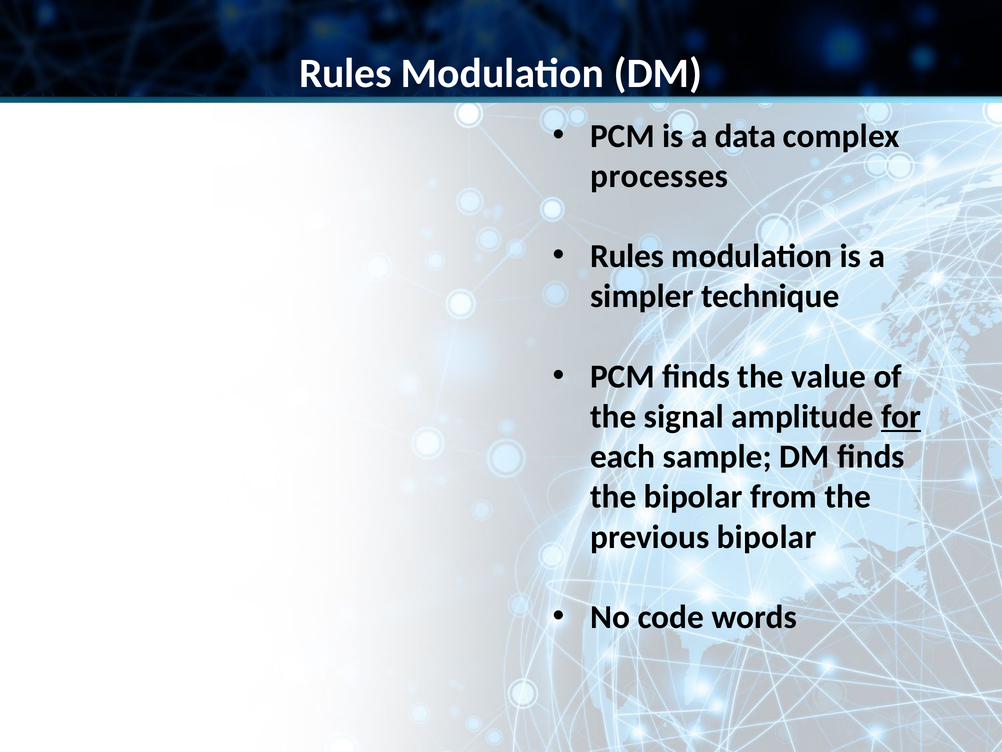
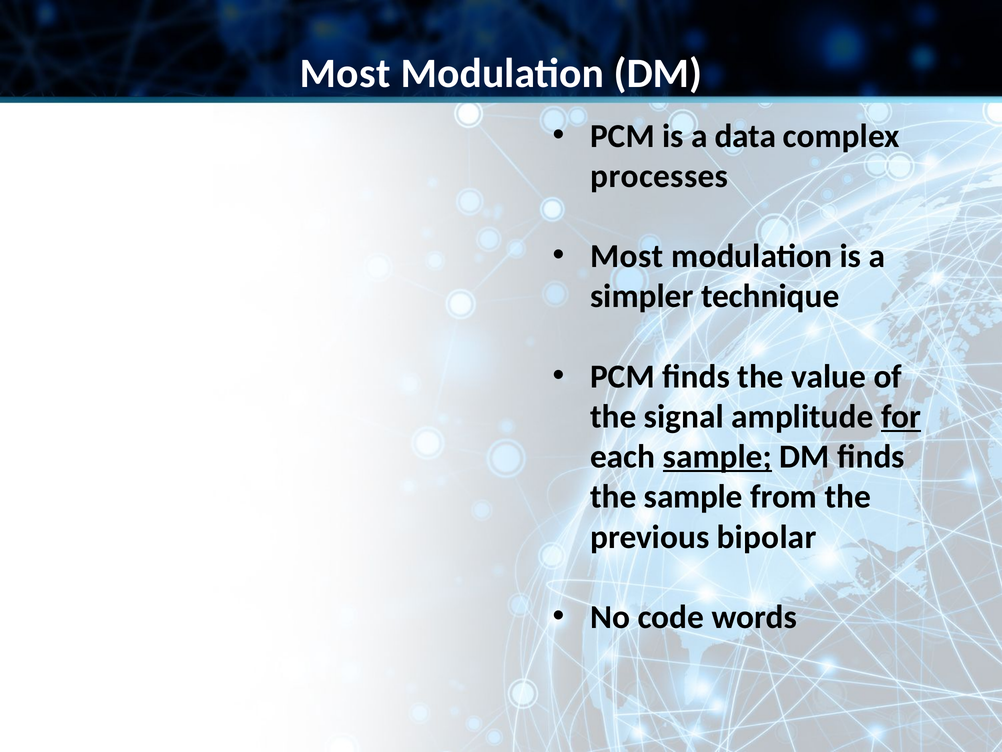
Rules at (345, 73): Rules -> Most
Rules at (627, 256): Rules -> Most
sample at (717, 457) underline: none -> present
the bipolar: bipolar -> sample
